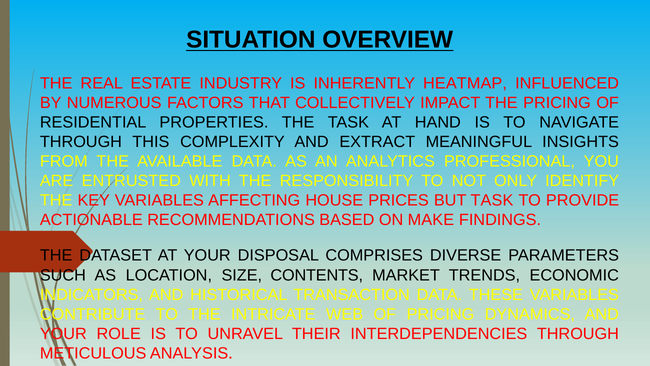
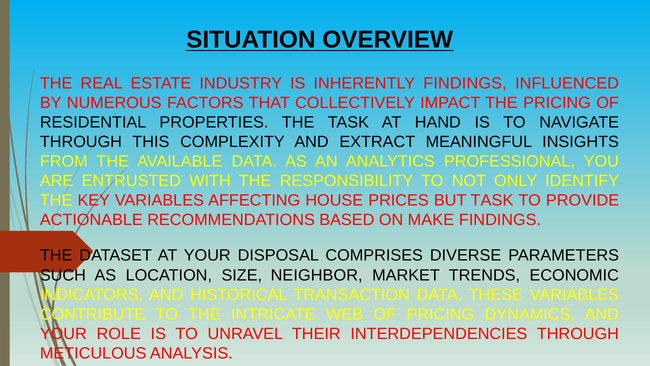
INHERENTLY HEATMAP: HEATMAP -> FINDINGS
CONTENTS: CONTENTS -> NEIGHBOR
